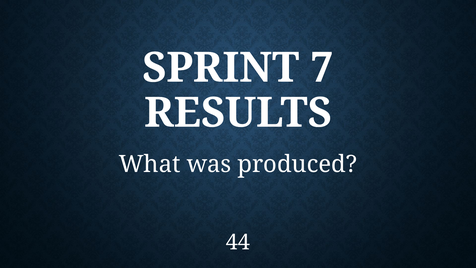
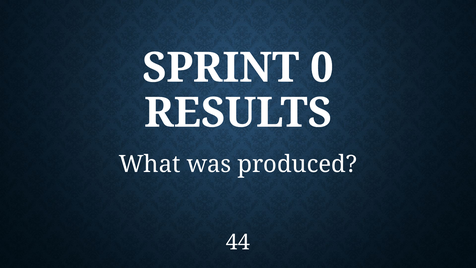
7: 7 -> 0
